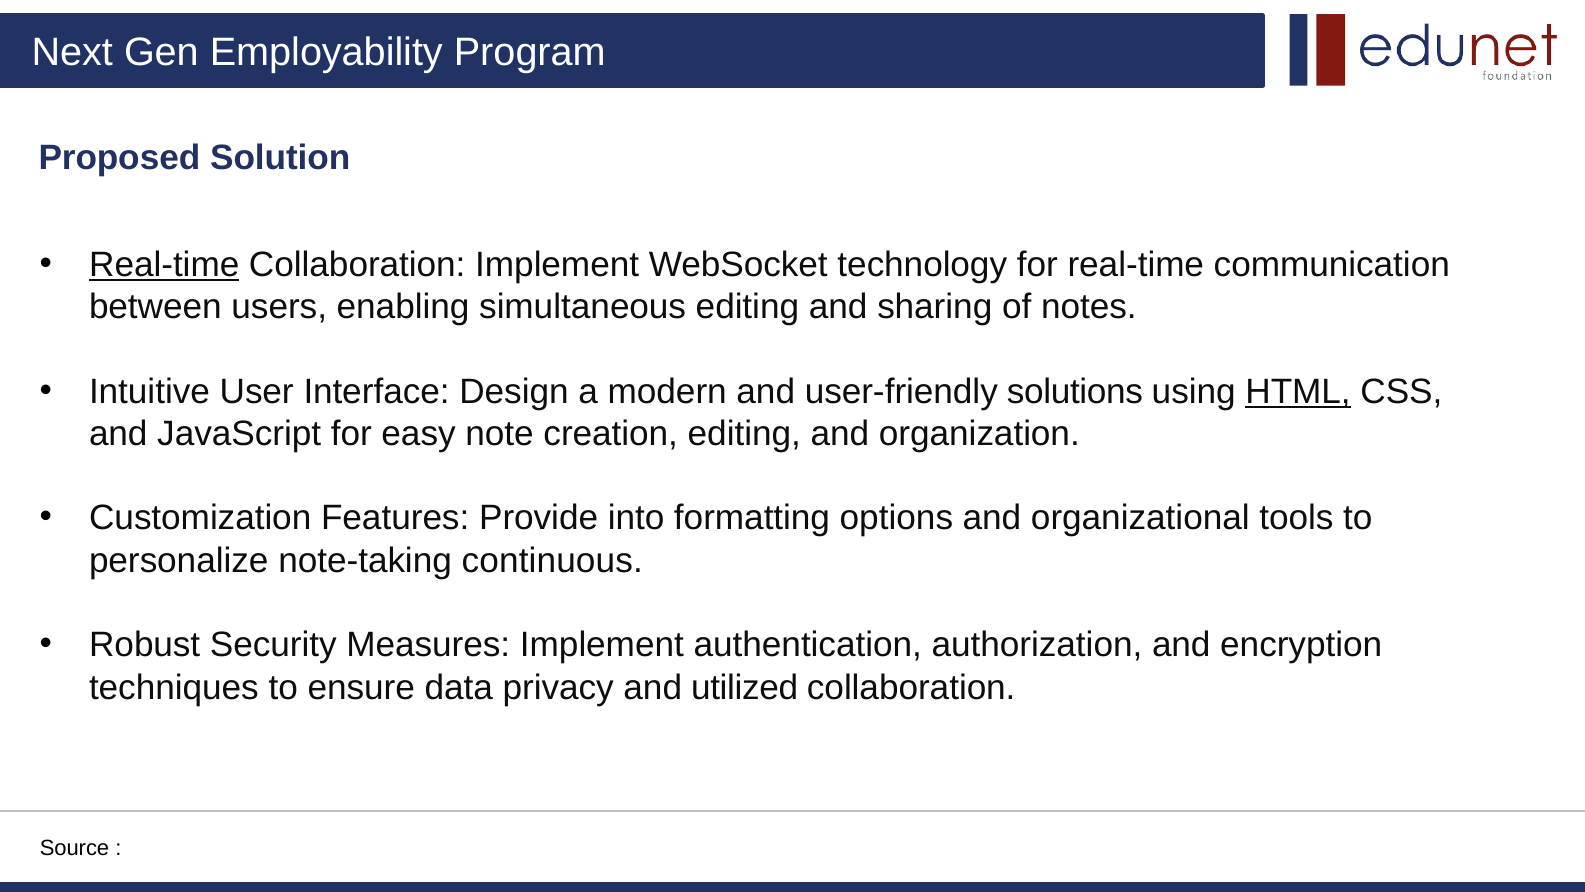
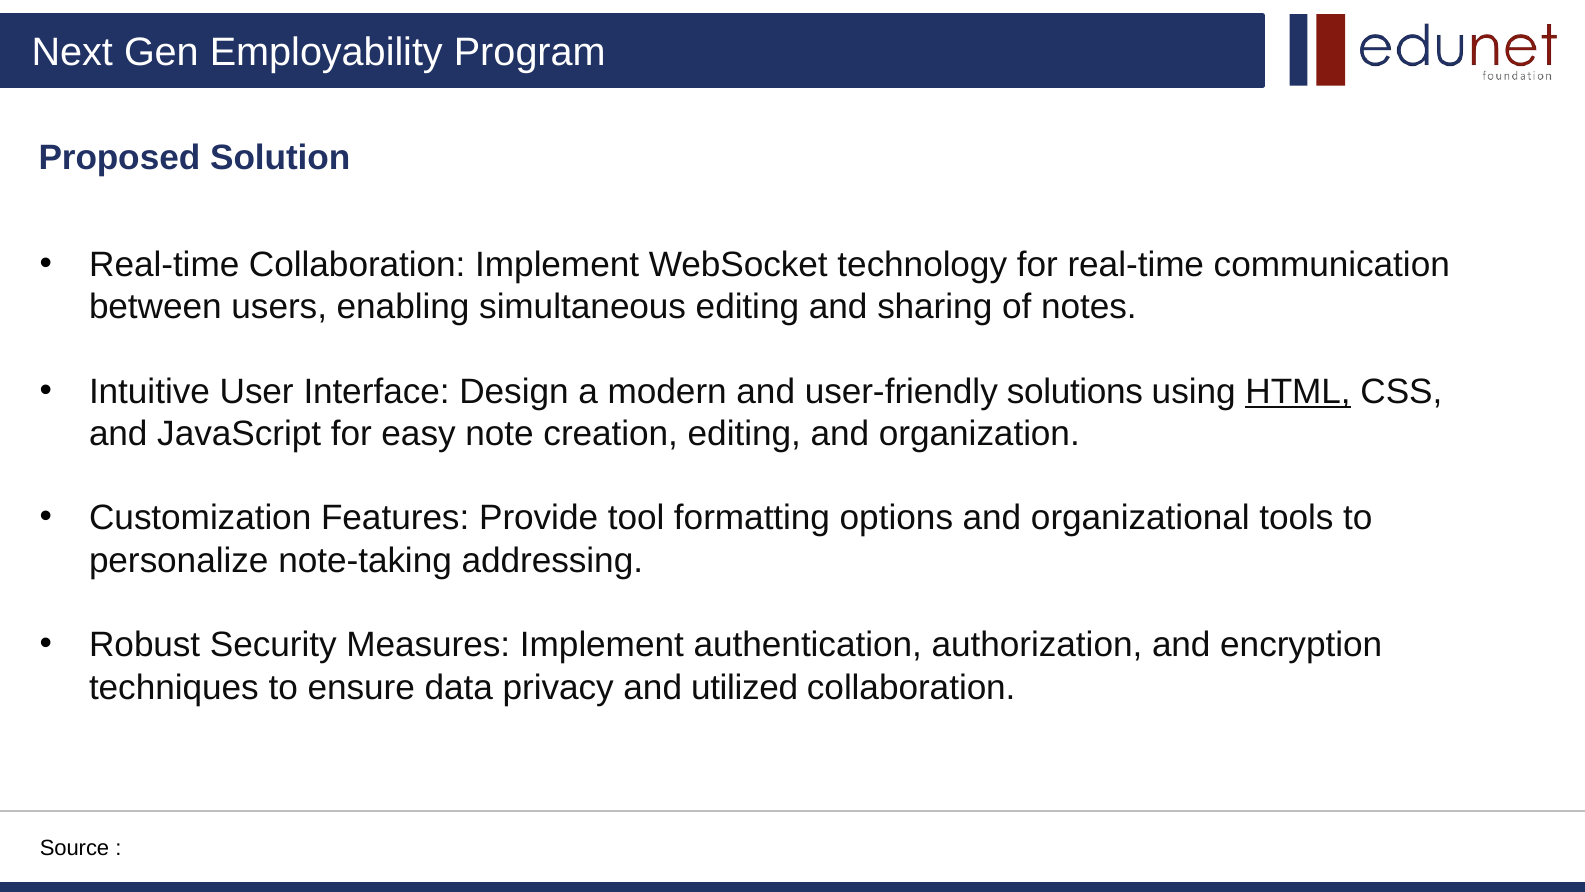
Real-time at (164, 265) underline: present -> none
into: into -> tool
continuous: continuous -> addressing
